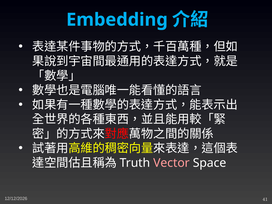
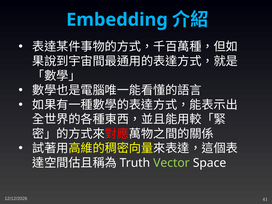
Vector colour: pink -> light green
